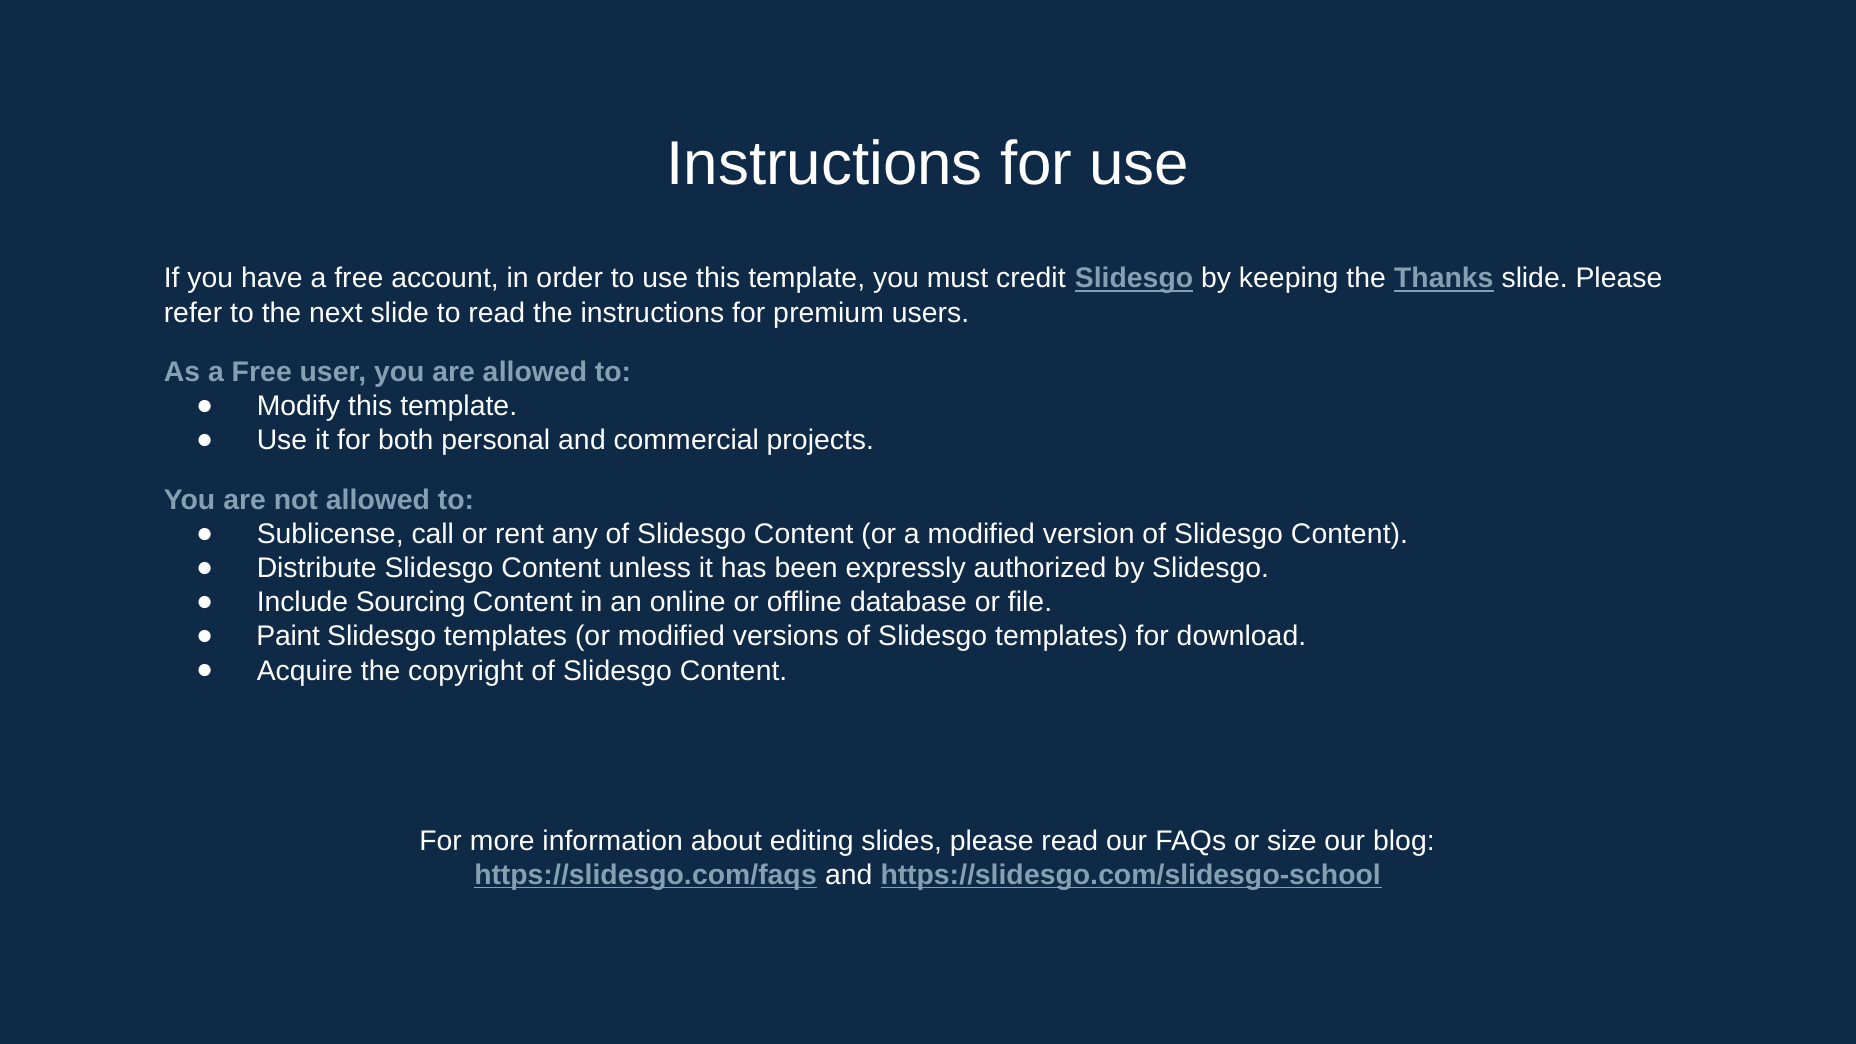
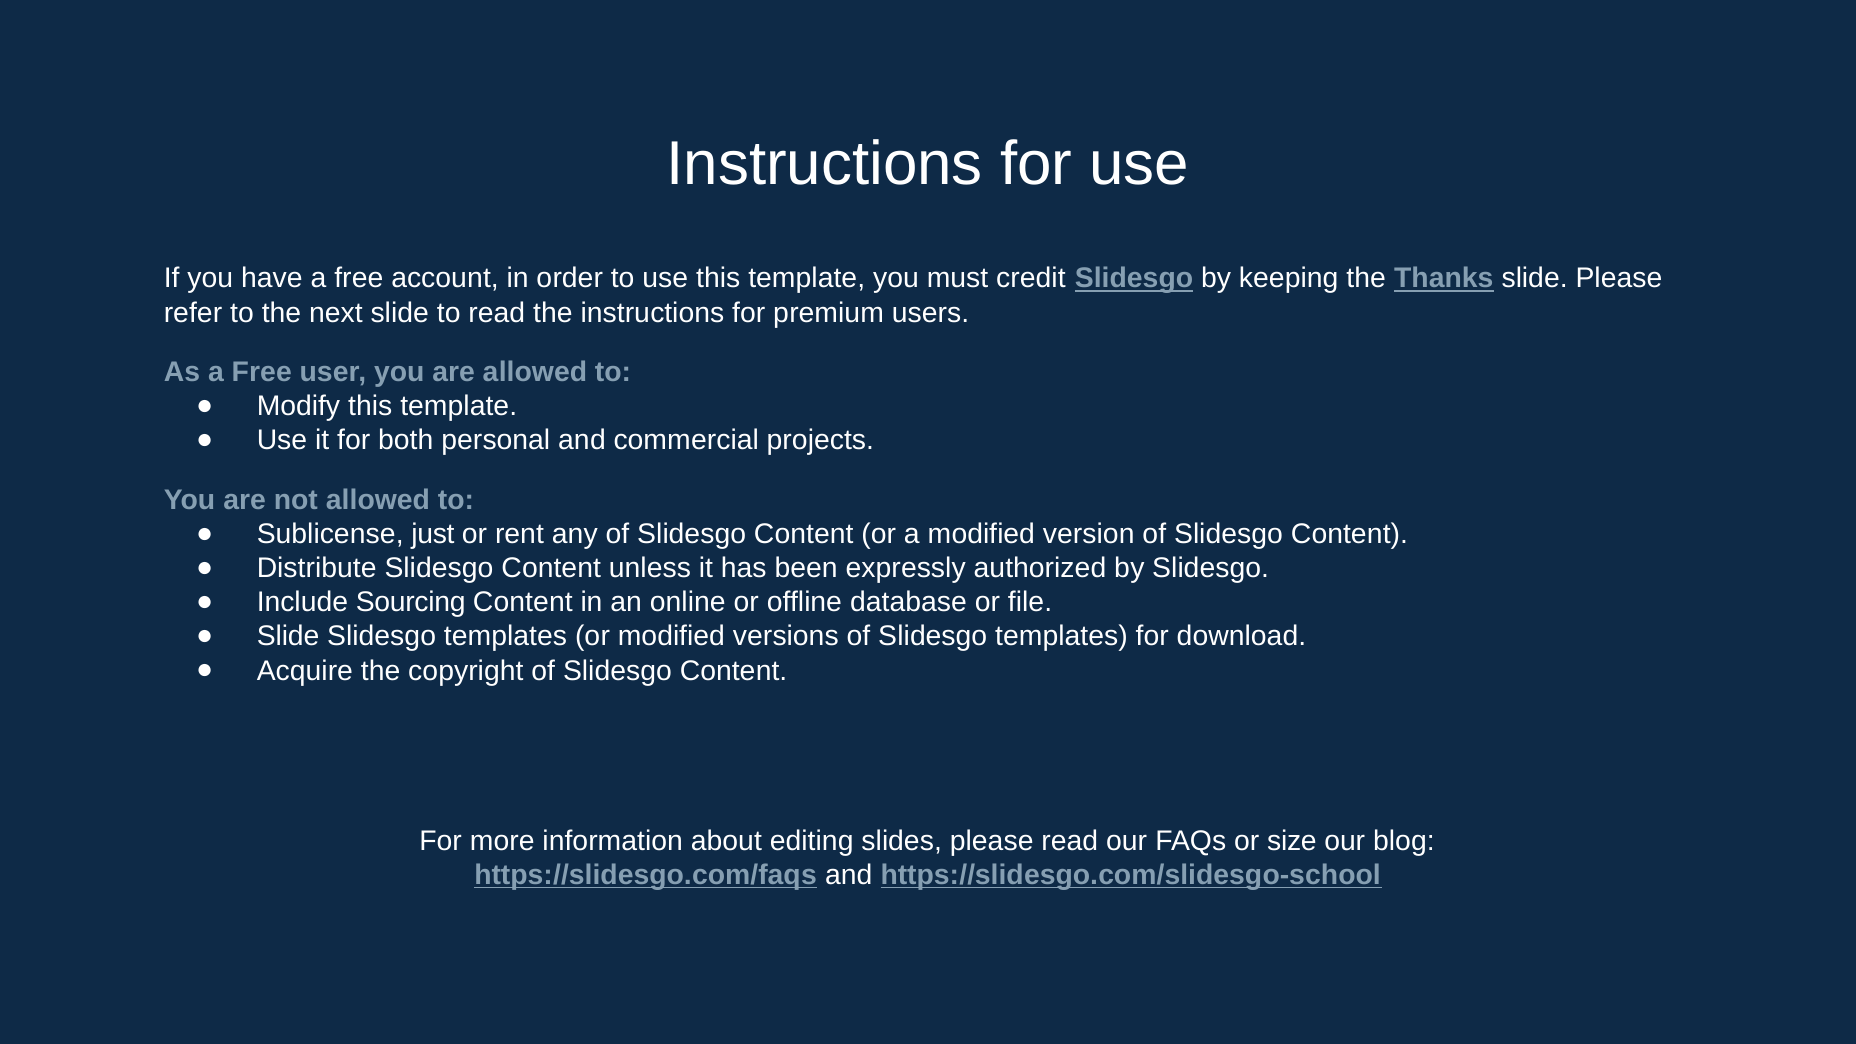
call: call -> just
Paint at (288, 637): Paint -> Slide
